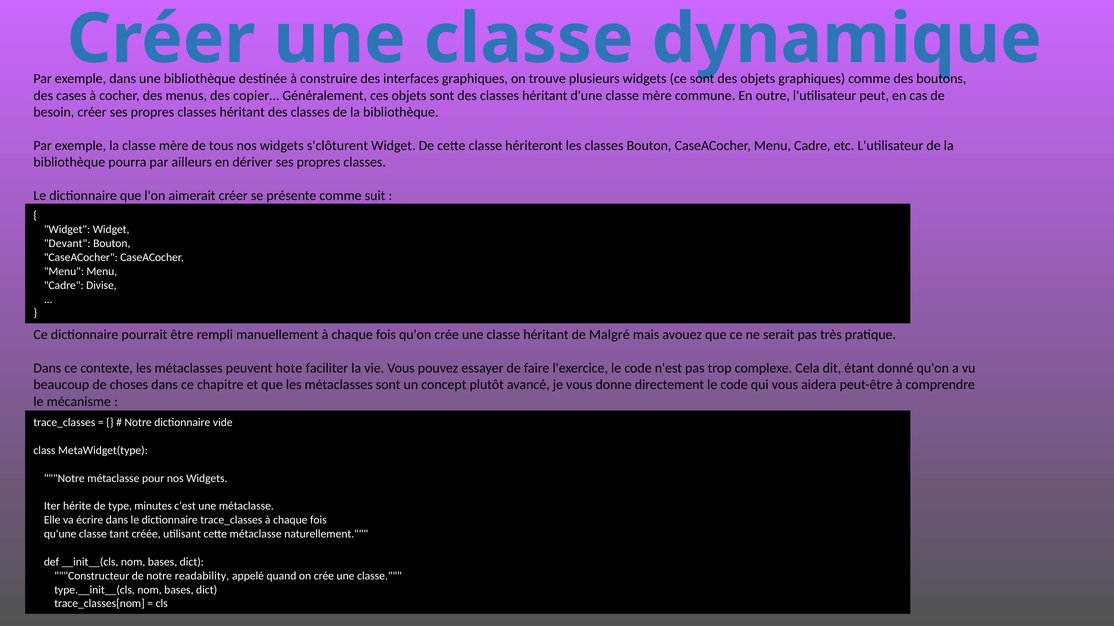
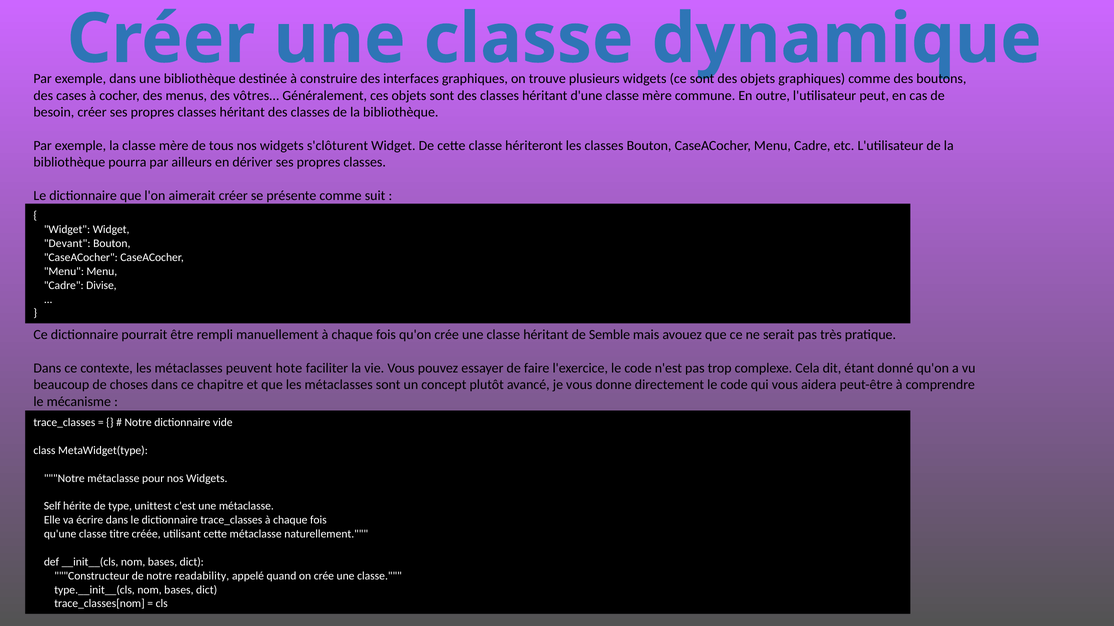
copier…: copier… -> vôtres…
Malgré: Malgré -> Semble
Iter: Iter -> Self
minutes: minutes -> unittest
tant: tant -> titre
